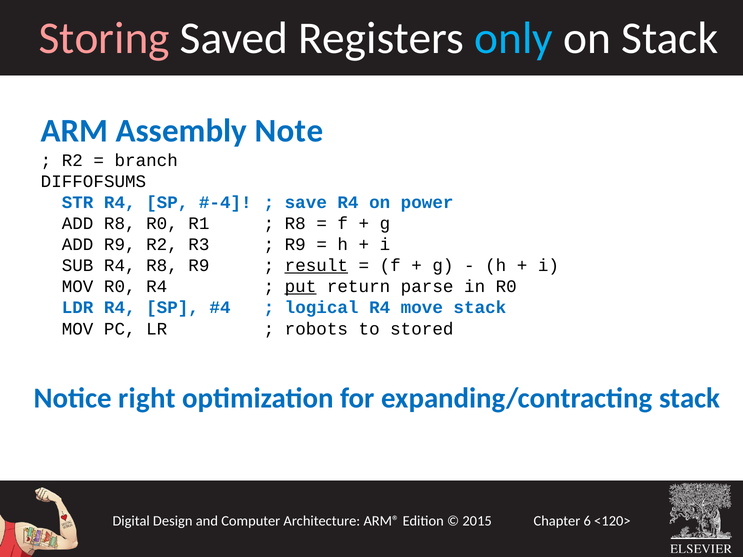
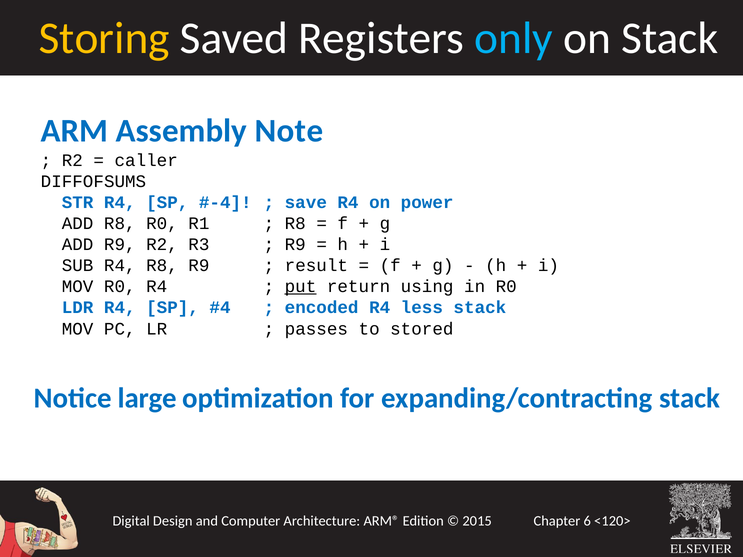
Storing colour: pink -> yellow
branch: branch -> caller
result underline: present -> none
parse: parse -> using
logical: logical -> encoded
move: move -> less
robots: robots -> passes
right: right -> large
